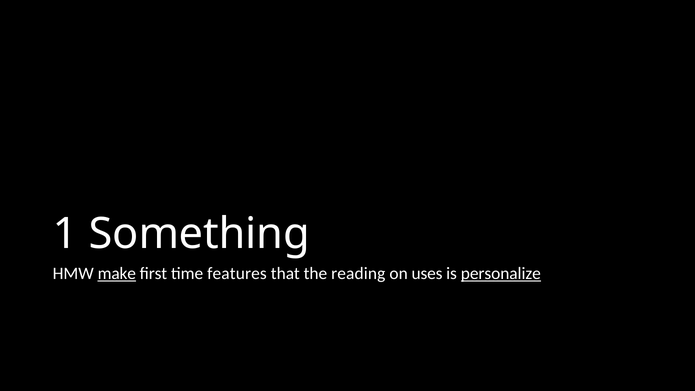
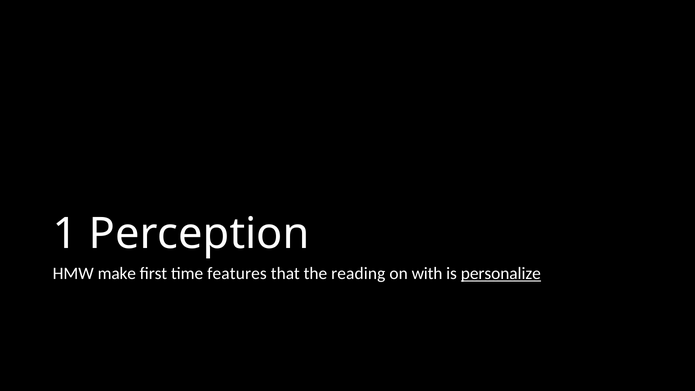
Something: Something -> Perception
make underline: present -> none
uses: uses -> with
